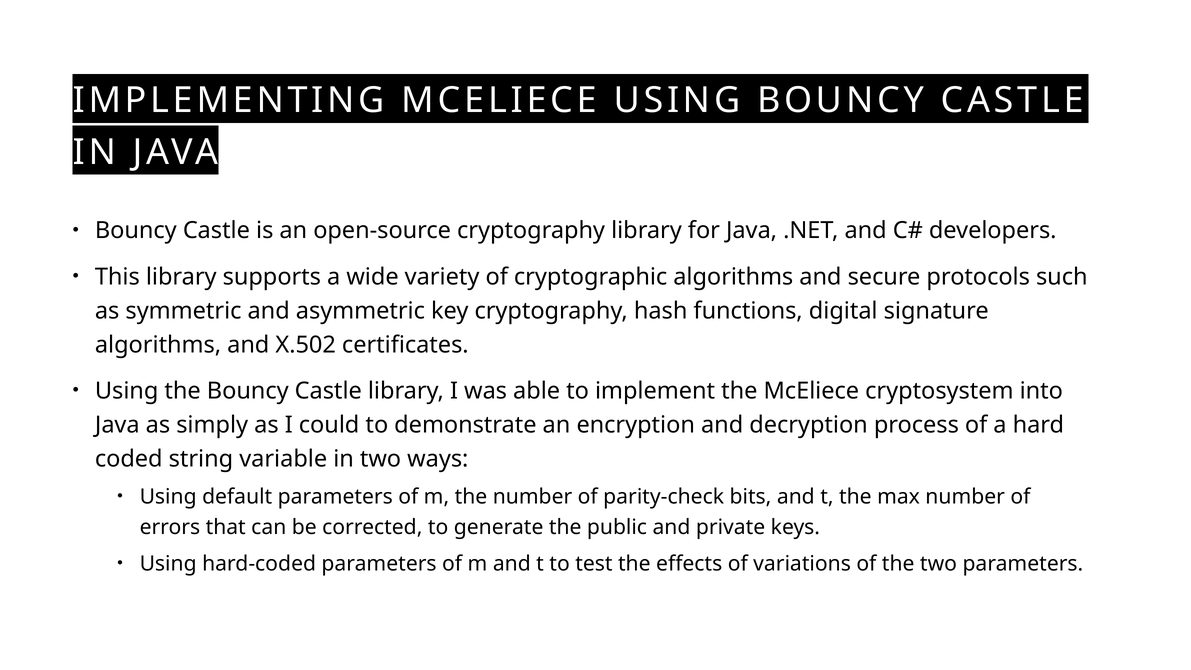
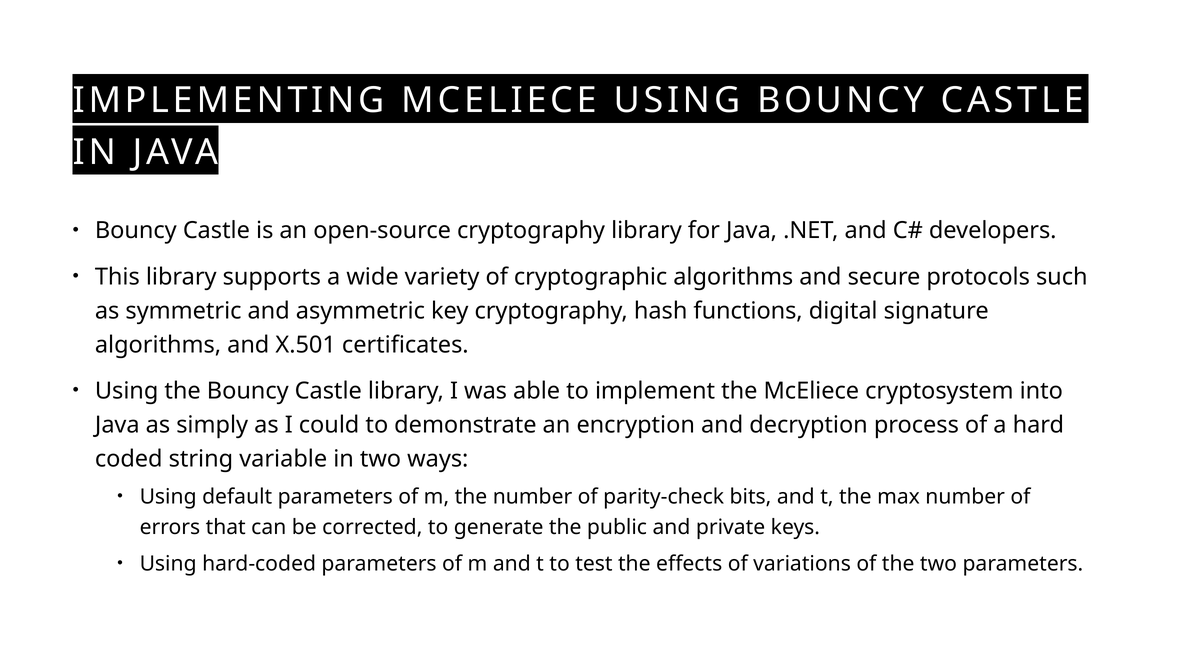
X.502: X.502 -> X.501
